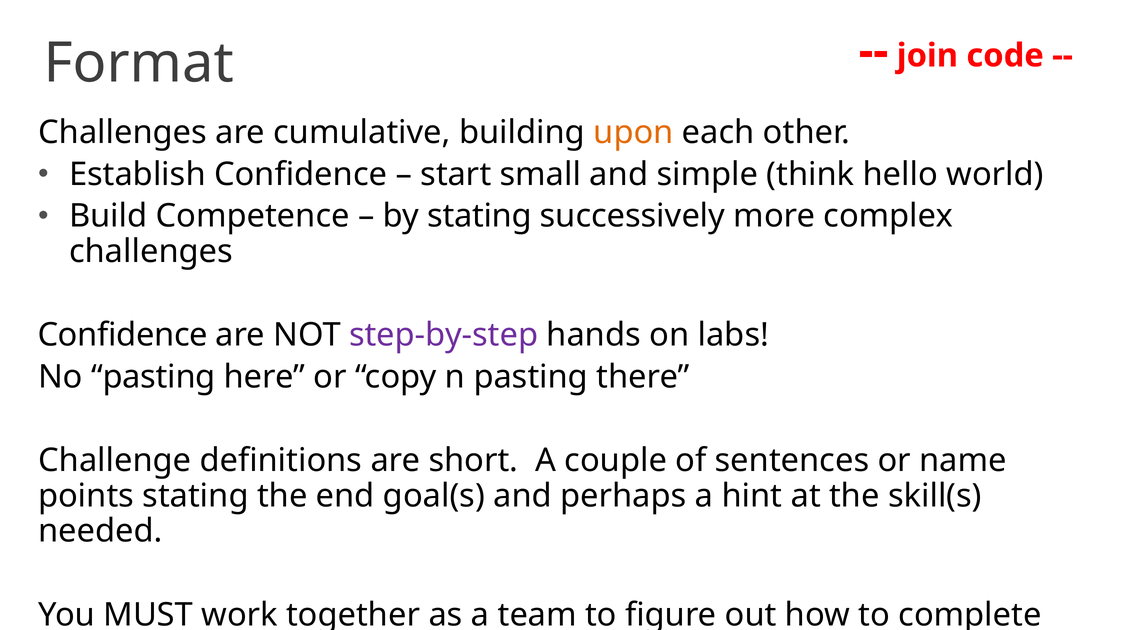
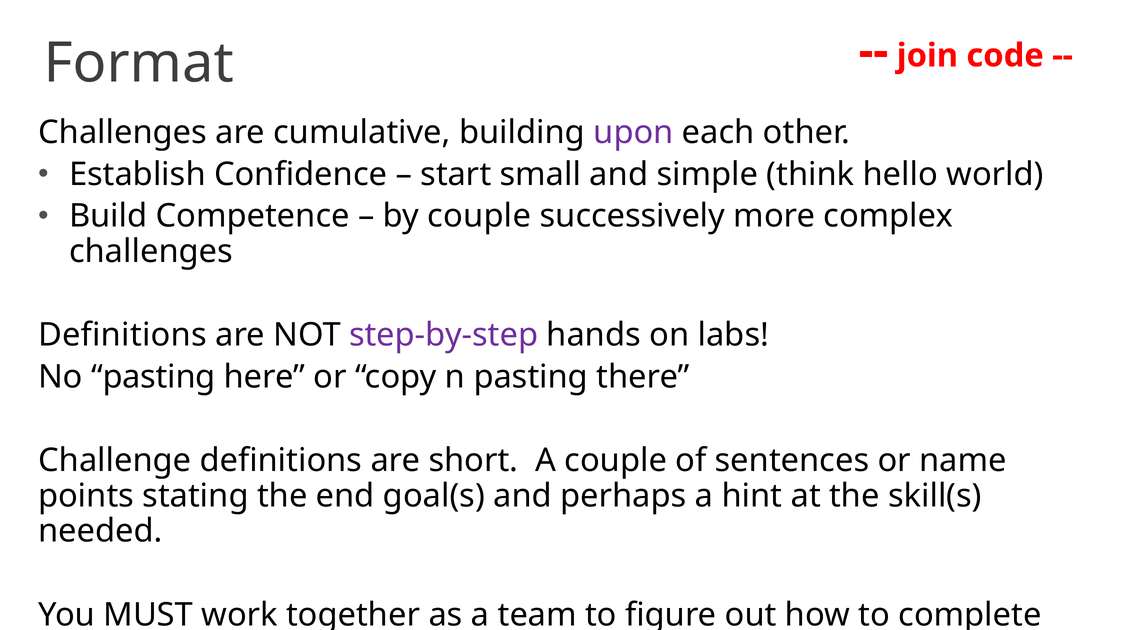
upon colour: orange -> purple
by stating: stating -> couple
Confidence at (123, 335): Confidence -> Definitions
